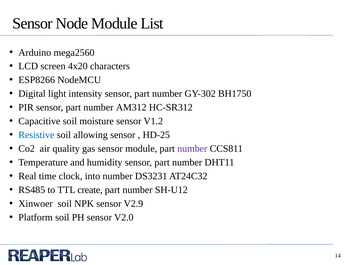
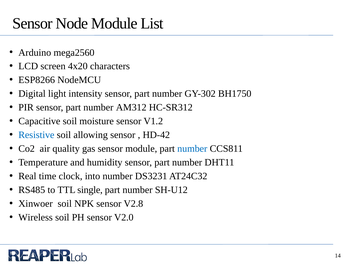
HD-25: HD-25 -> HD-42
number at (192, 149) colour: purple -> blue
create: create -> single
V2.9: V2.9 -> V2.8
Platform: Platform -> Wireless
